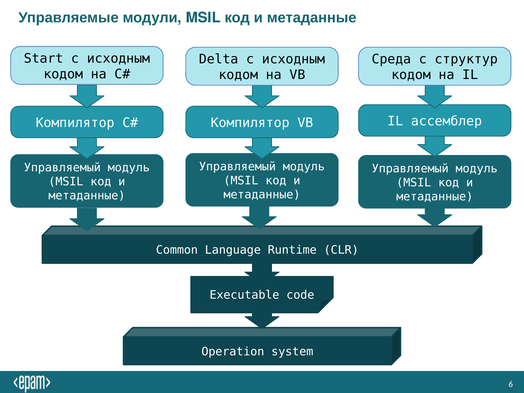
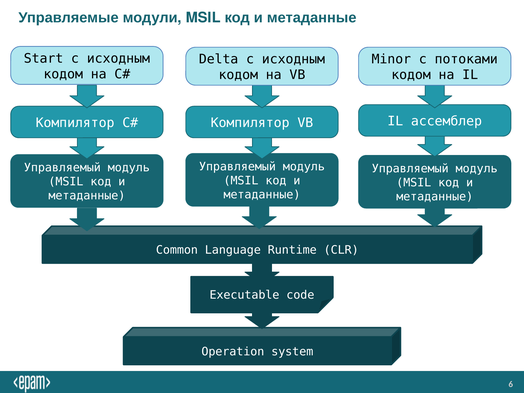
Среда: Среда -> Minor
структур: структур -> потоками
